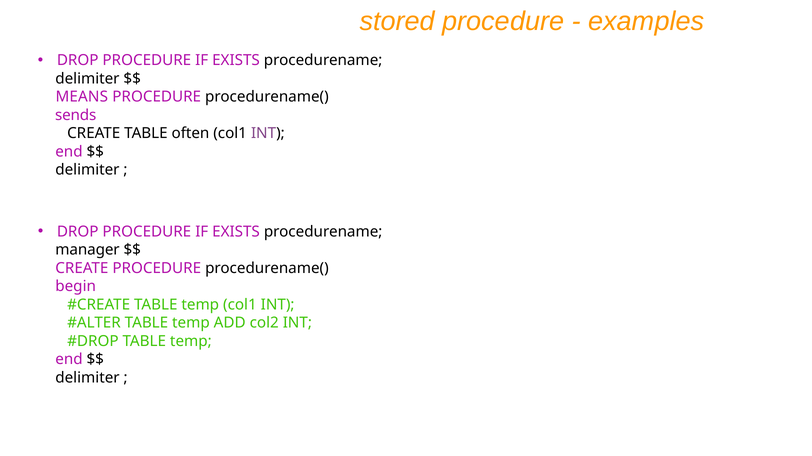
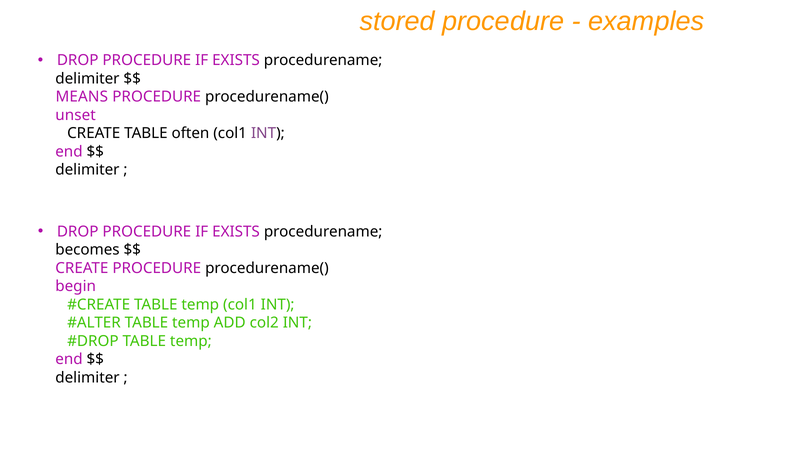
sends: sends -> unset
manager: manager -> becomes
